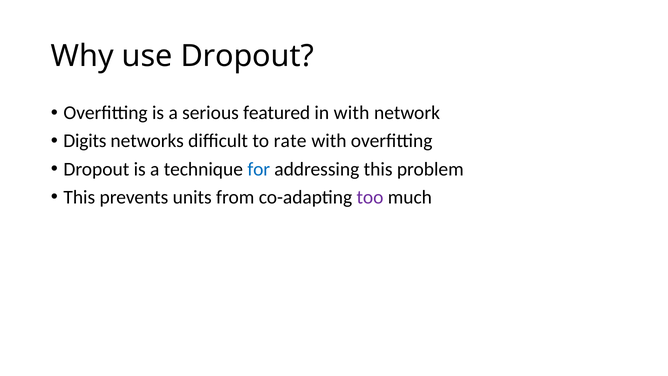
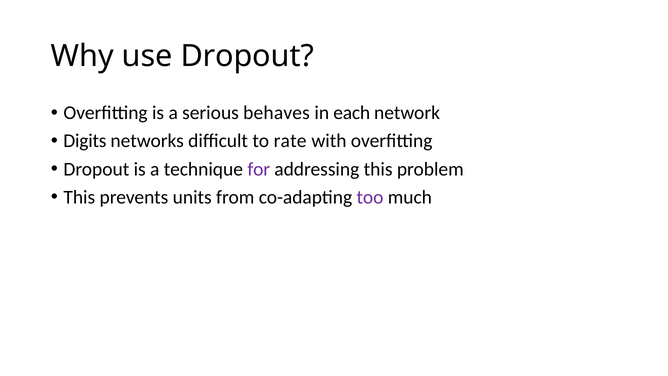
featured: featured -> behaves
in with: with -> each
for colour: blue -> purple
